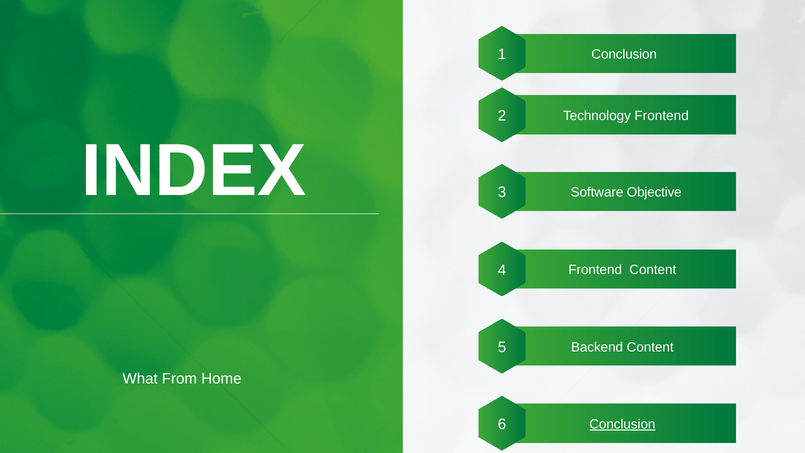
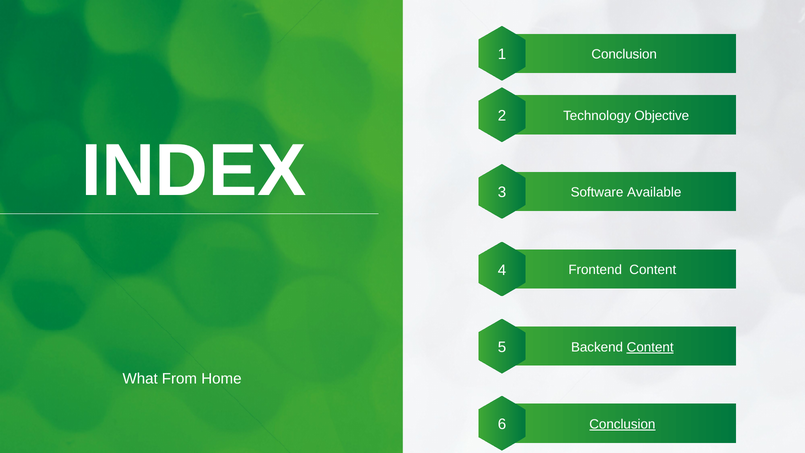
Technology Frontend: Frontend -> Objective
Objective: Objective -> Available
Content at (650, 347) underline: none -> present
